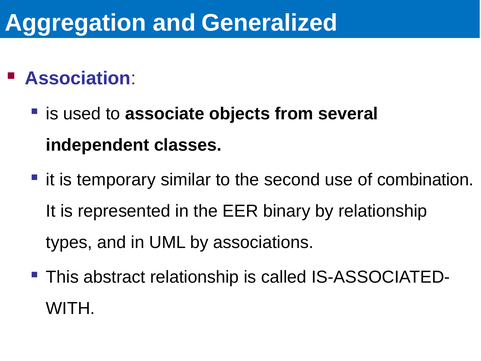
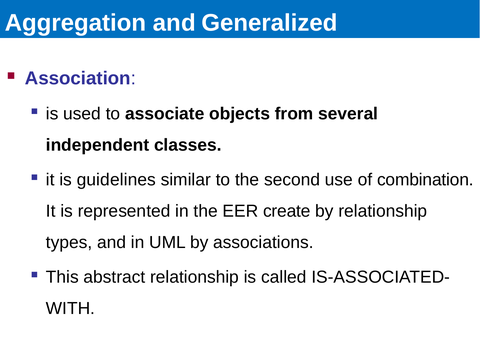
temporary: temporary -> guidelines
binary: binary -> create
